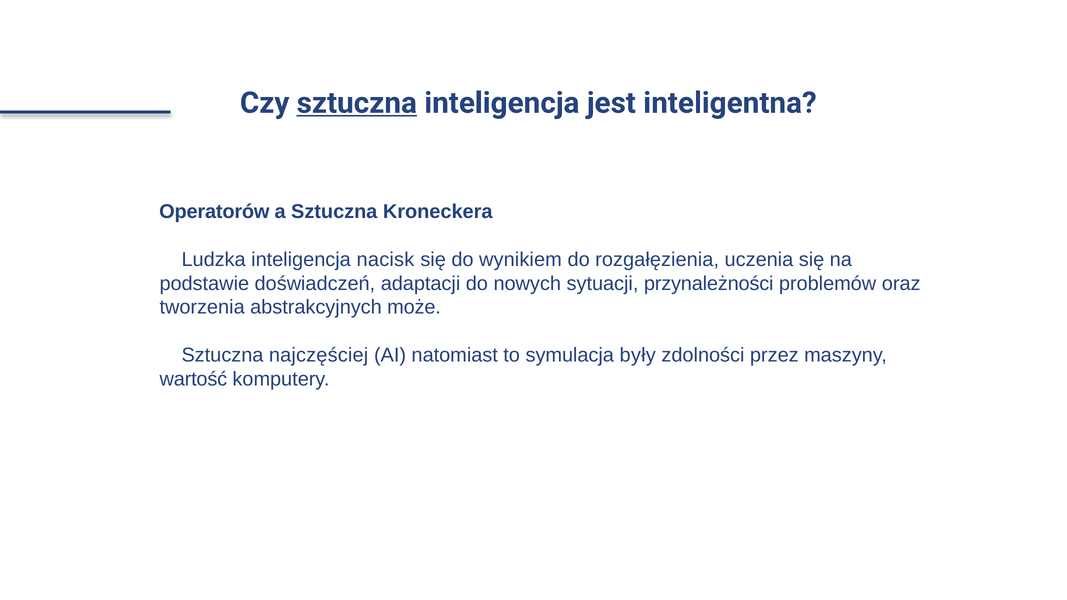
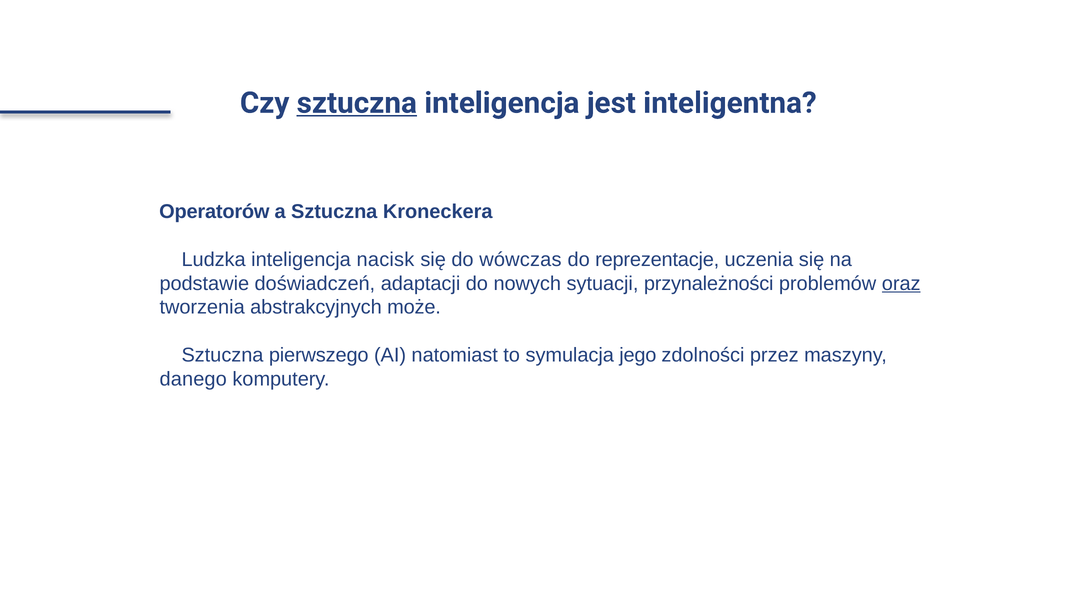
wynikiem: wynikiem -> wówczas
rozgałęzienia: rozgałęzienia -> reprezentacje
oraz underline: none -> present
najczęściej: najczęściej -> pierwszego
były: były -> jego
wartość: wartość -> danego
